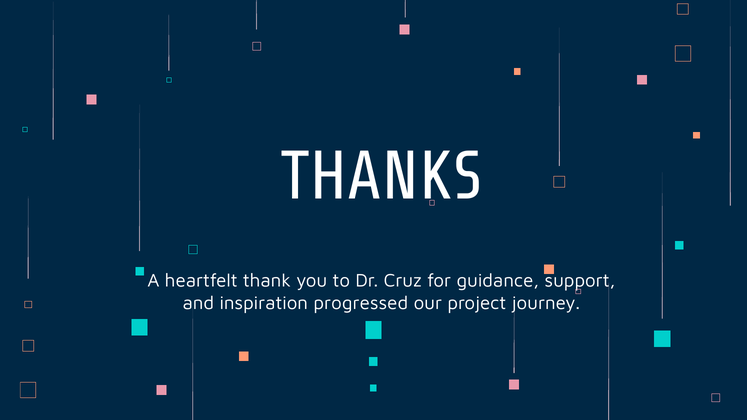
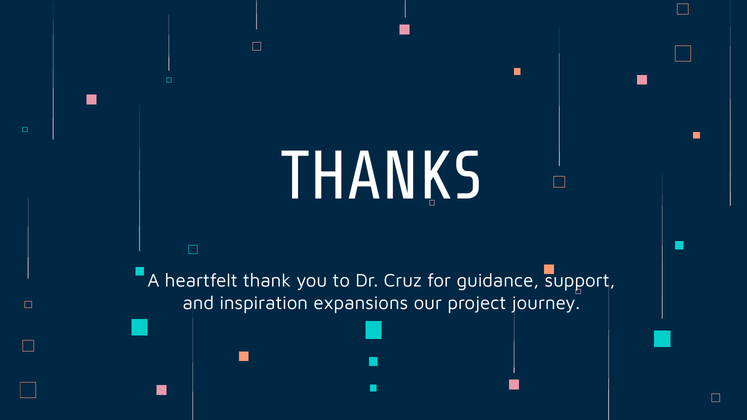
progressed: progressed -> expansions
